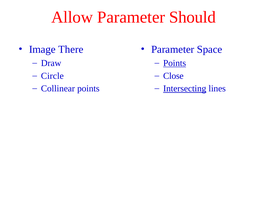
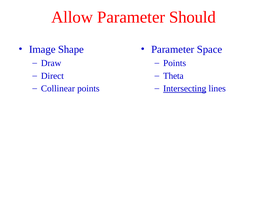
There: There -> Shape
Points at (175, 63) underline: present -> none
Circle: Circle -> Direct
Close: Close -> Theta
